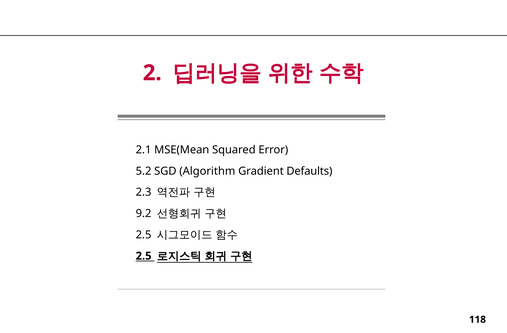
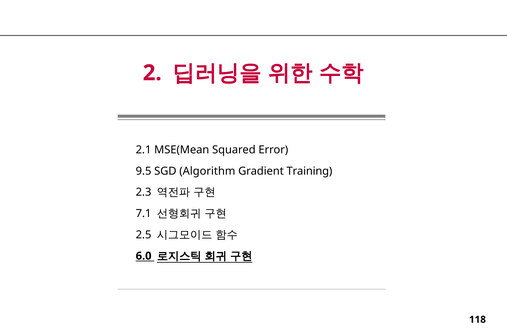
5.2: 5.2 -> 9.5
Defaults: Defaults -> Training
9.2: 9.2 -> 7.1
2.5 at (144, 256): 2.5 -> 6.0
